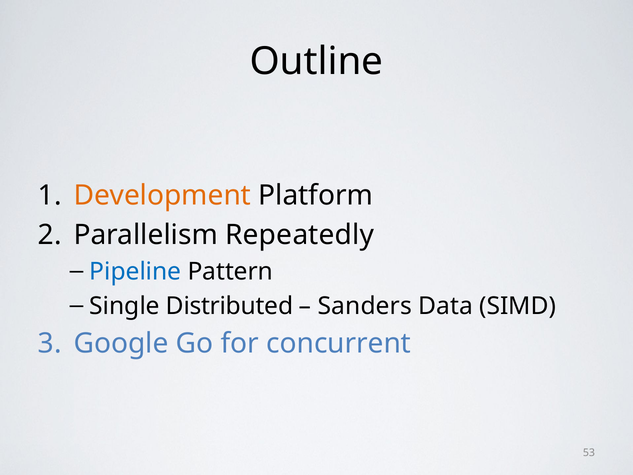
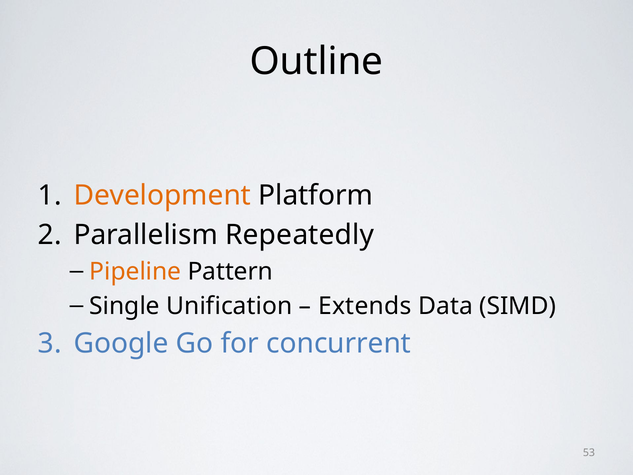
Pipeline colour: blue -> orange
Distributed: Distributed -> Unification
Sanders: Sanders -> Extends
